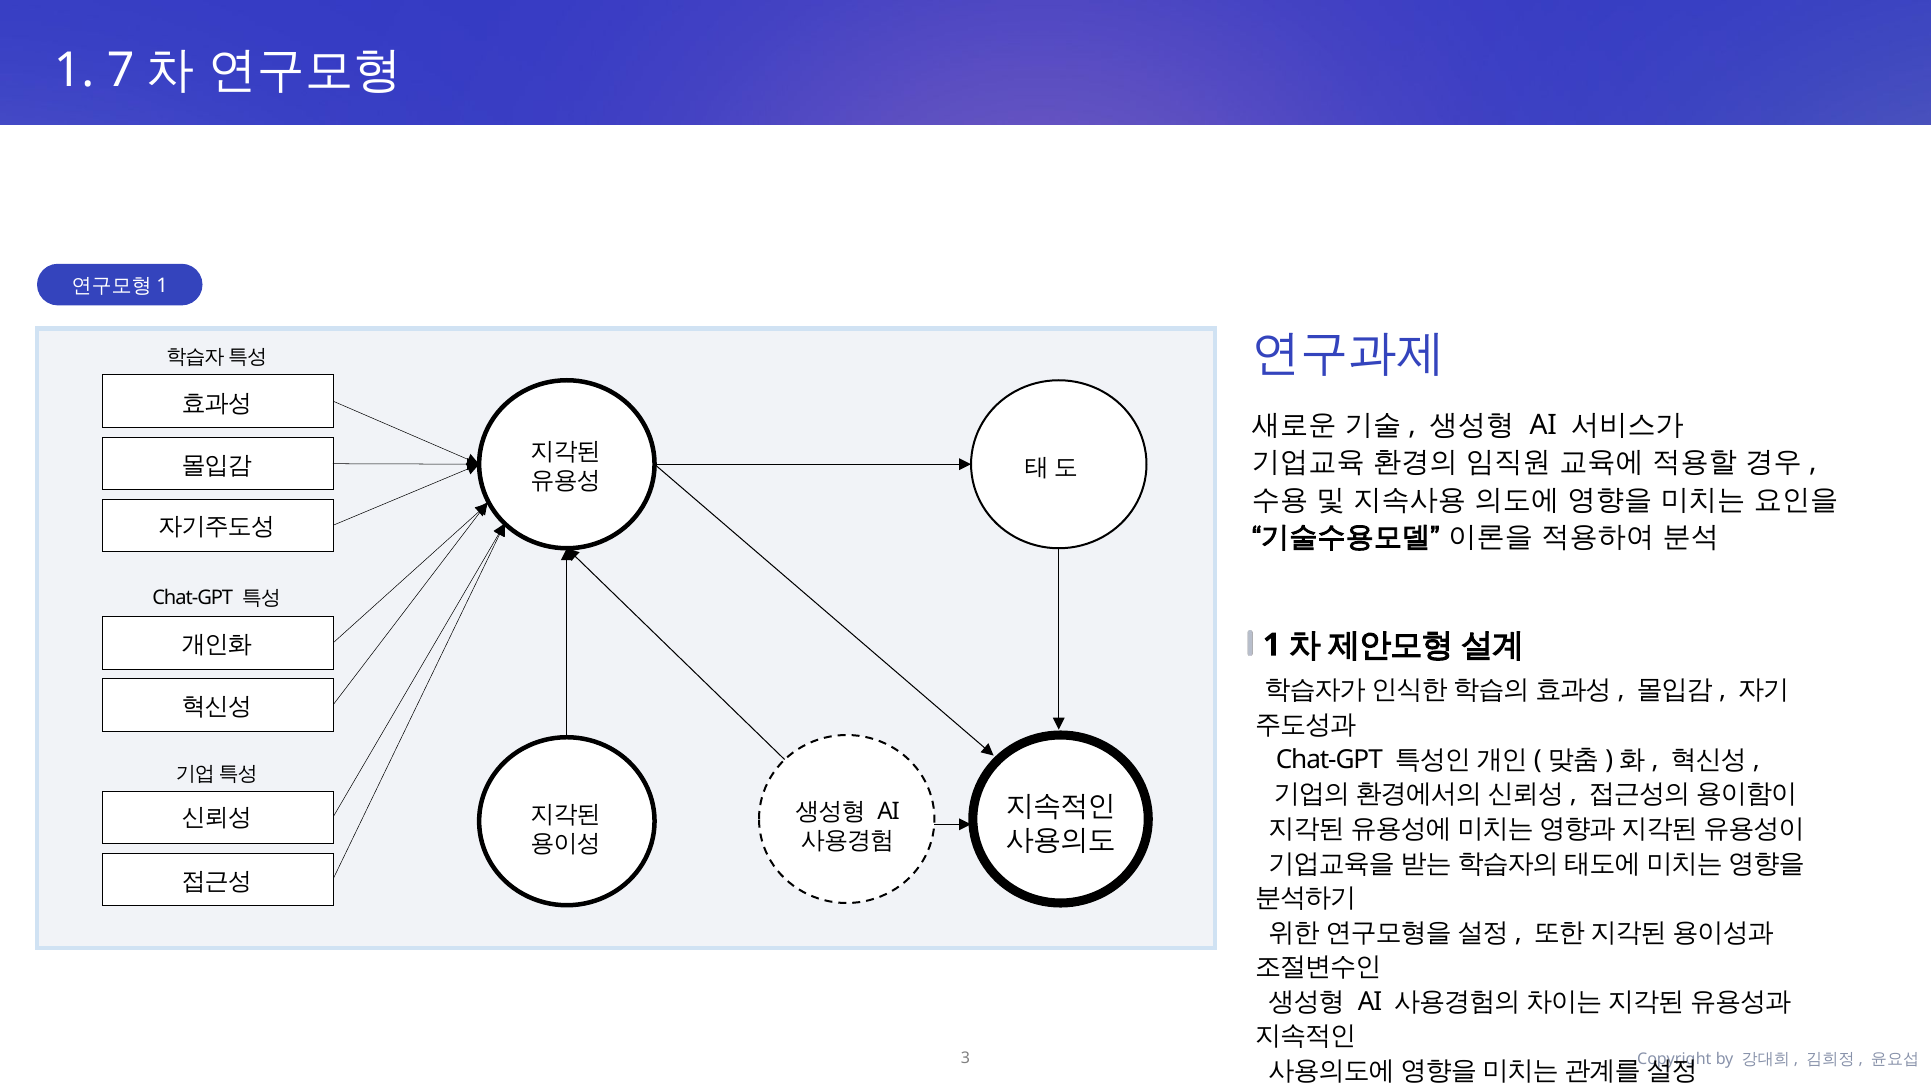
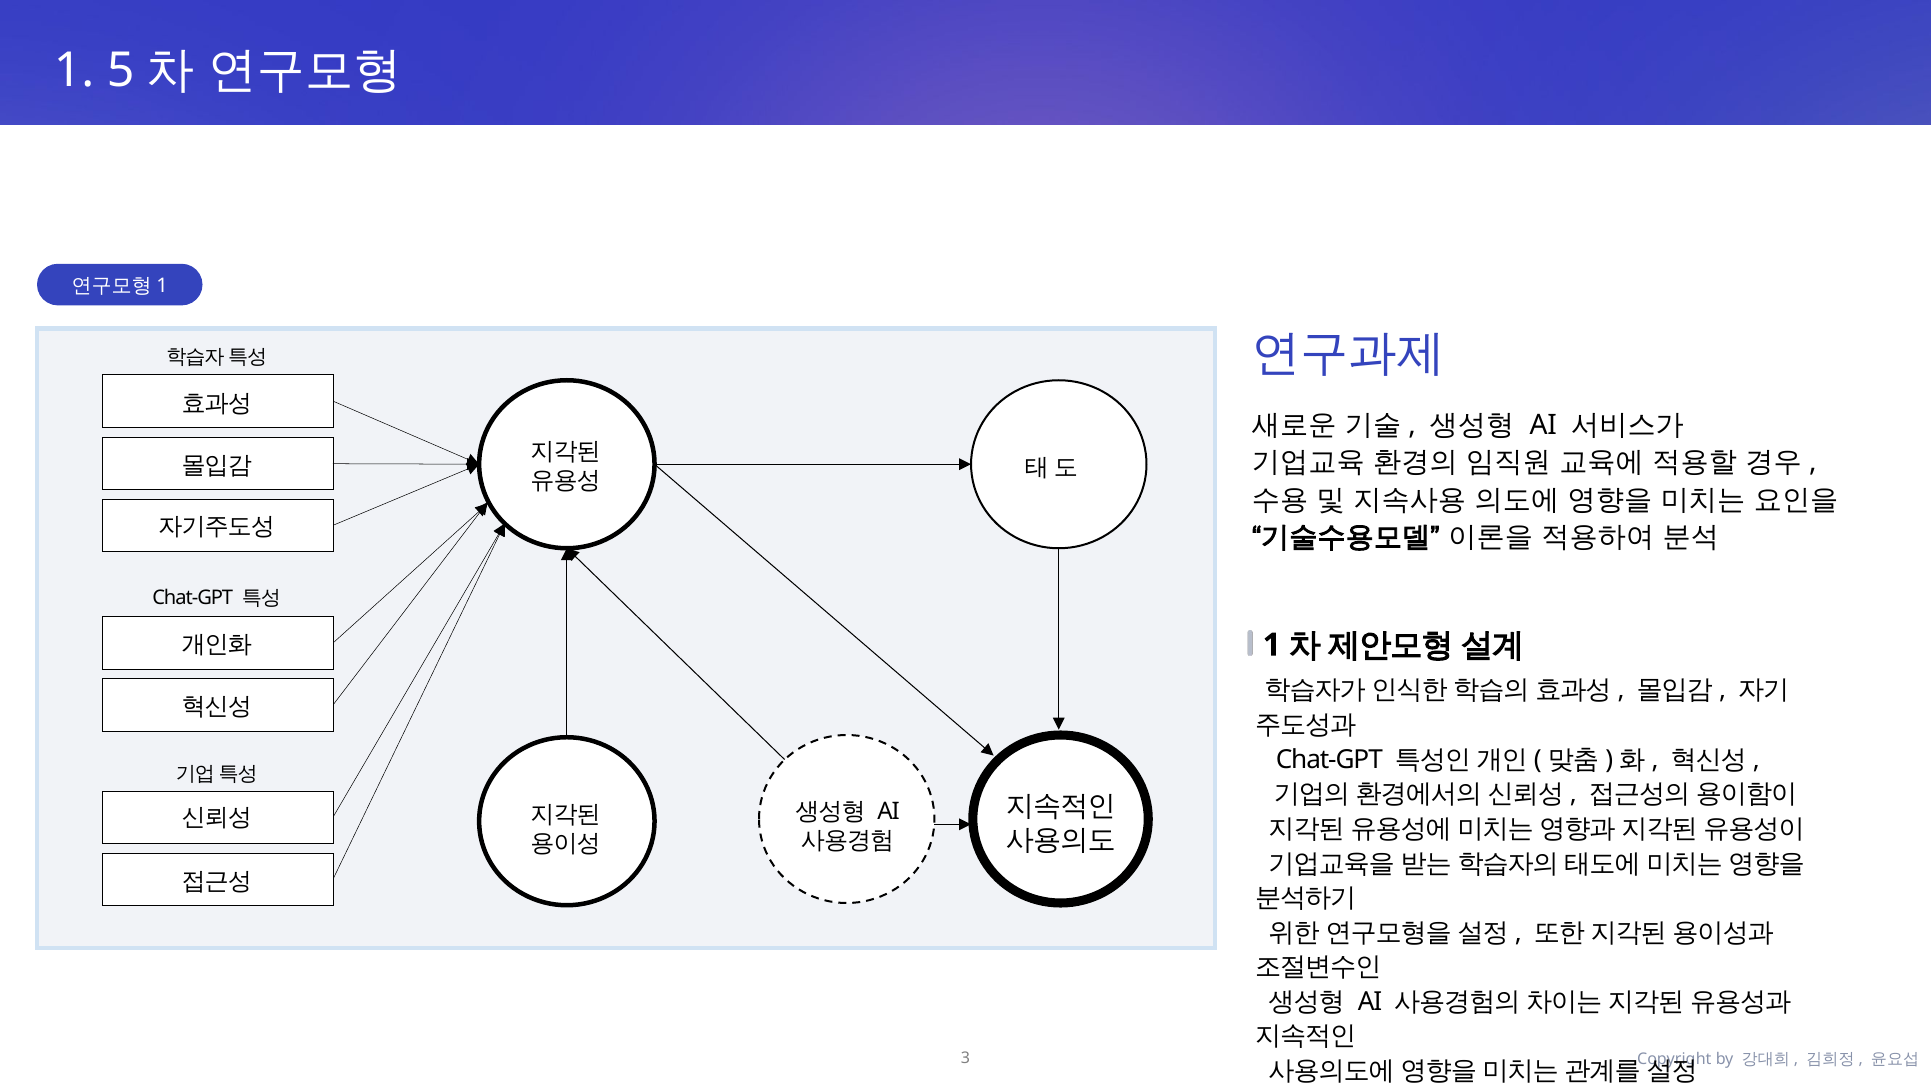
7: 7 -> 5
